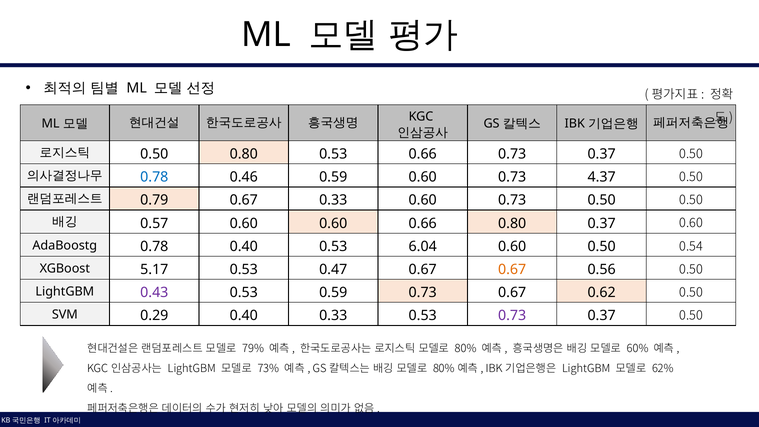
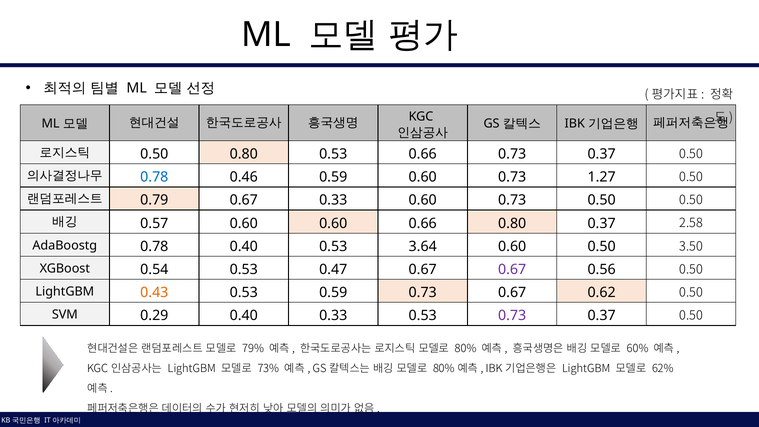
4.37: 4.37 -> 1.27
0.37 0.60: 0.60 -> 2.58
6.04: 6.04 -> 3.64
0.54: 0.54 -> 3.50
5.17: 5.17 -> 0.54
0.67 at (512, 269) colour: orange -> purple
0.43 colour: purple -> orange
